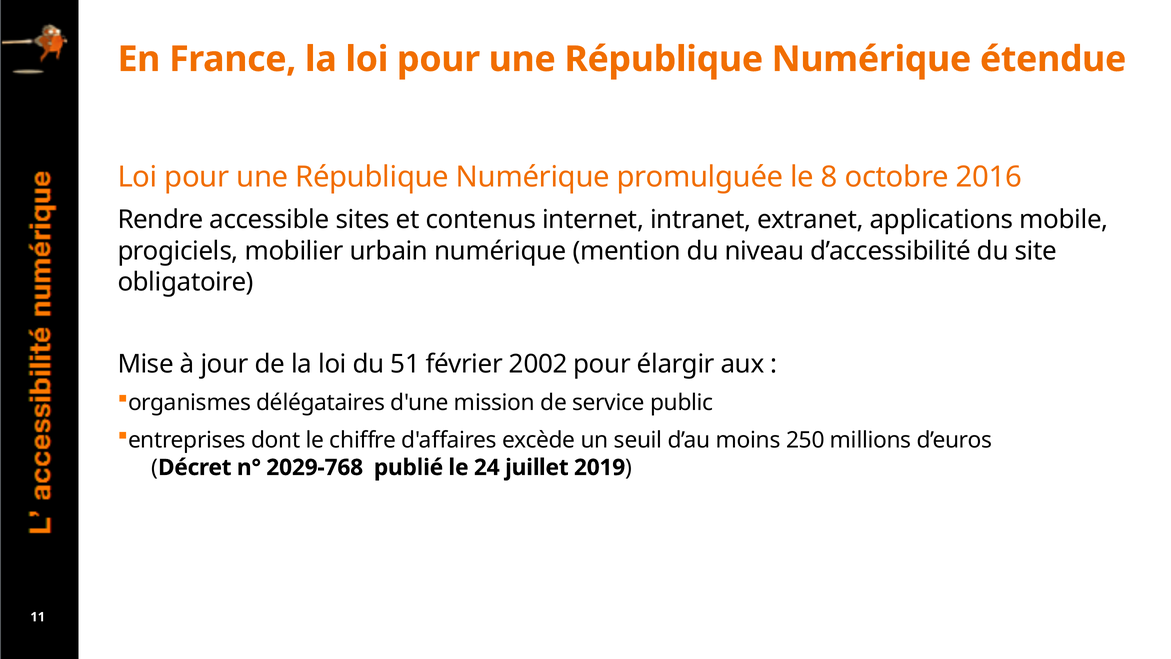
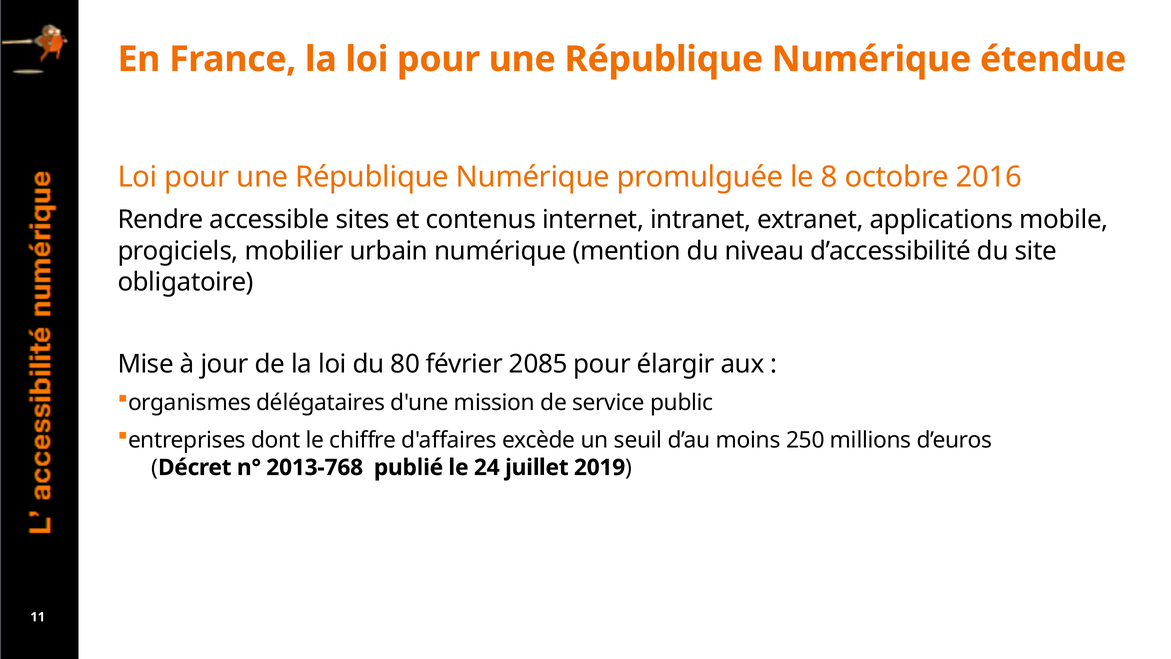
51: 51 -> 80
2002: 2002 -> 2085
2029-768: 2029-768 -> 2013-768
